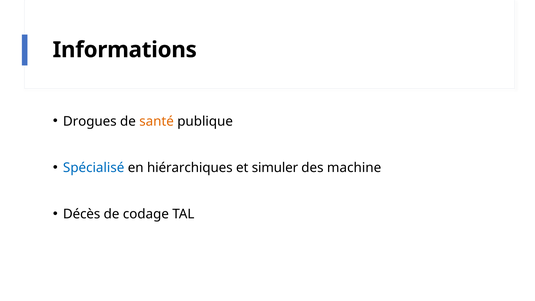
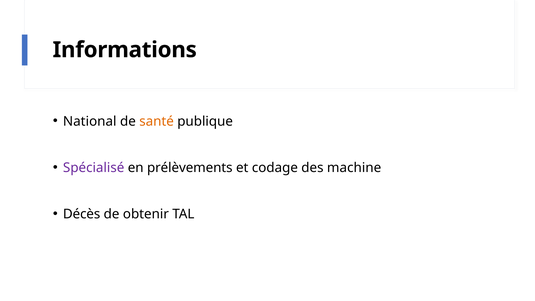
Drogues: Drogues -> National
Spécialisé colour: blue -> purple
hiérarchiques: hiérarchiques -> prélèvements
simuler: simuler -> codage
codage: codage -> obtenir
